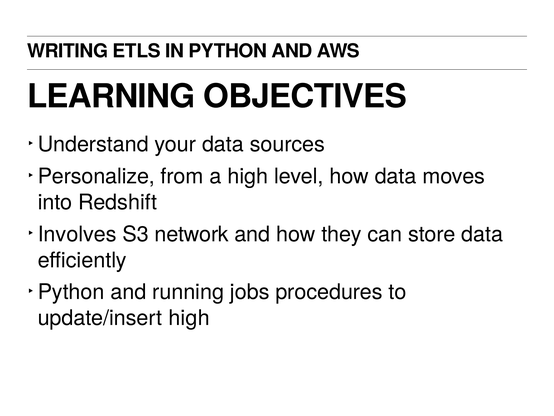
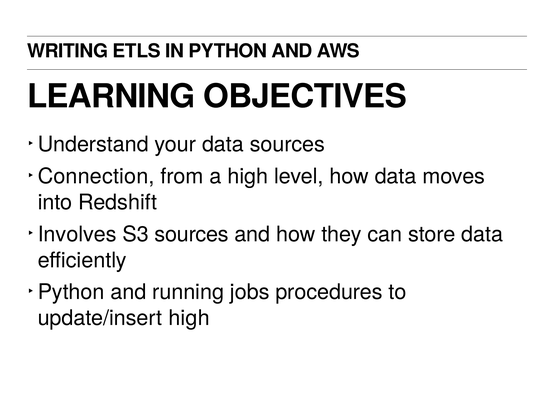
Personalize: Personalize -> Connection
S3 network: network -> sources
